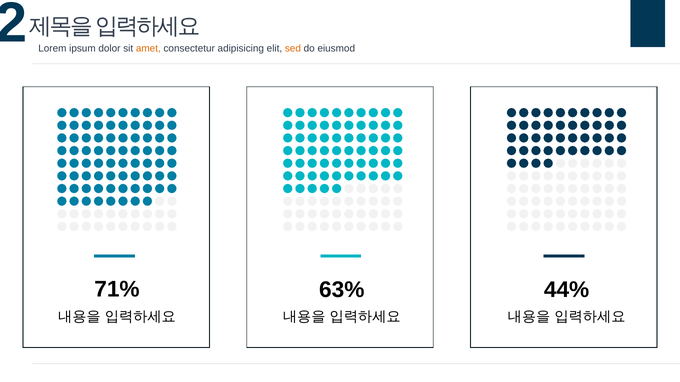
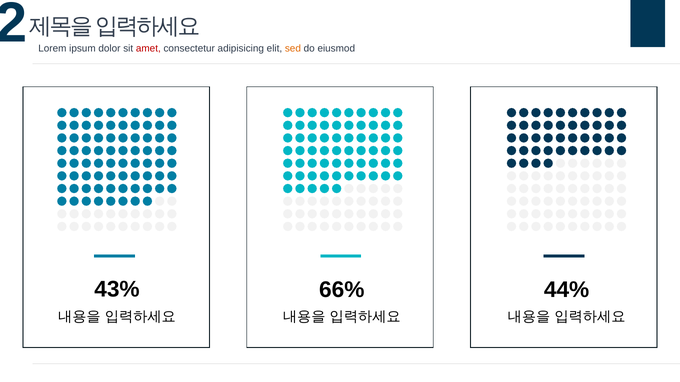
amet colour: orange -> red
71%: 71% -> 43%
63%: 63% -> 66%
